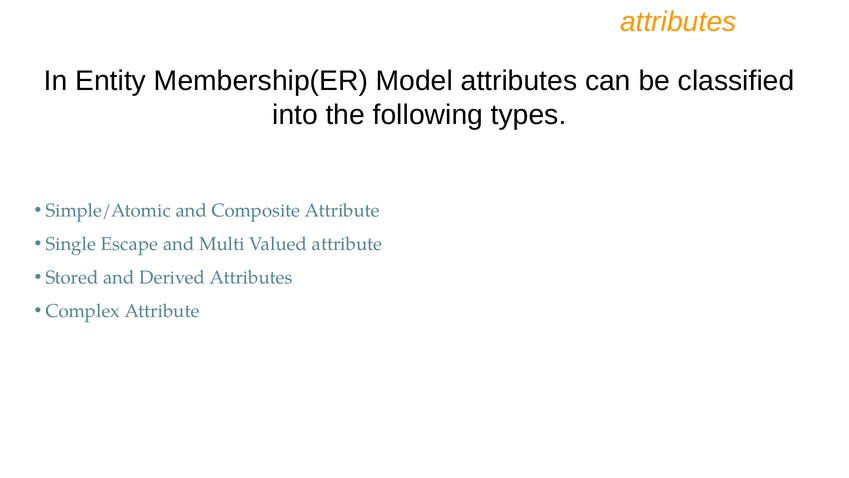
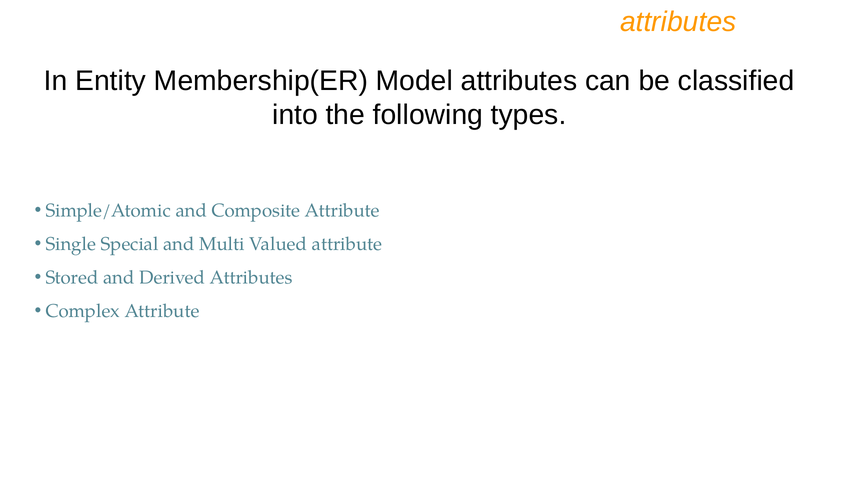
Escape: Escape -> Special
